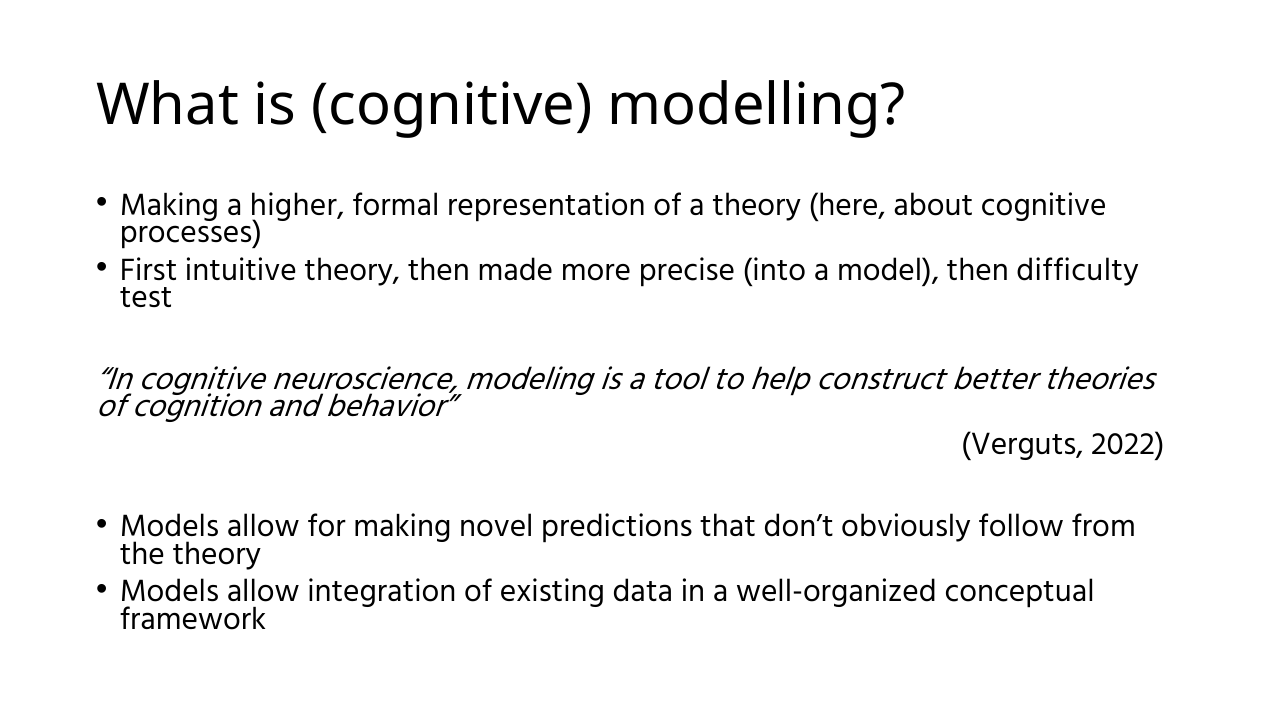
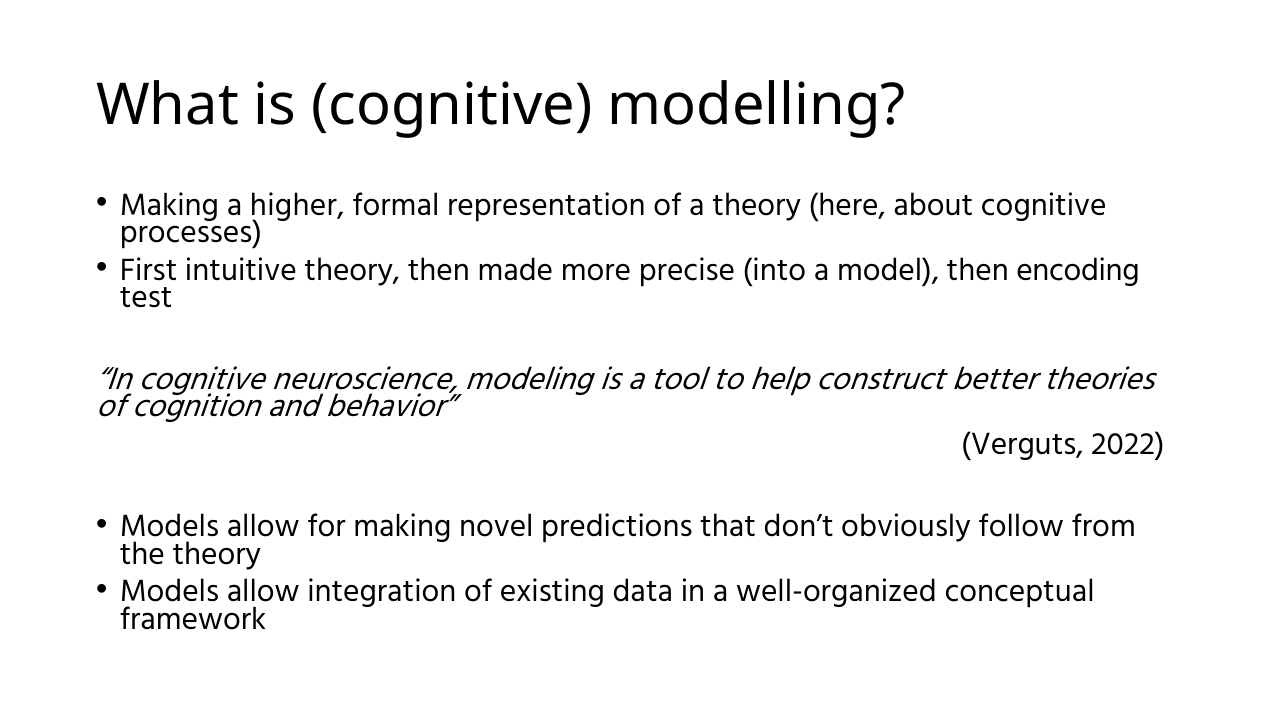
difficulty: difficulty -> encoding
